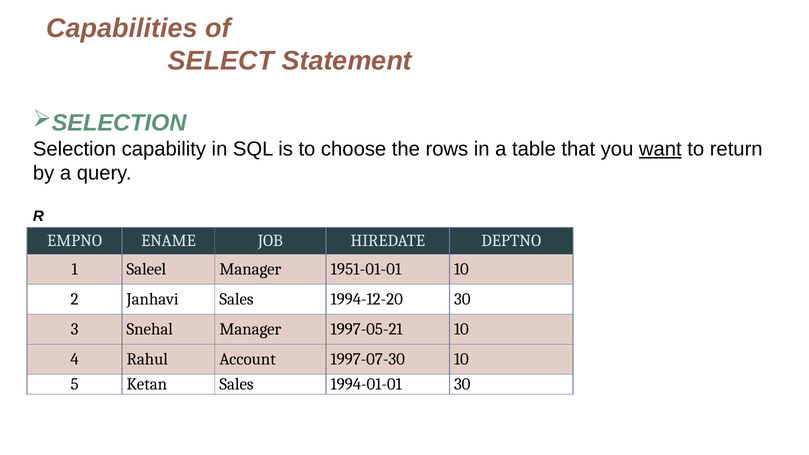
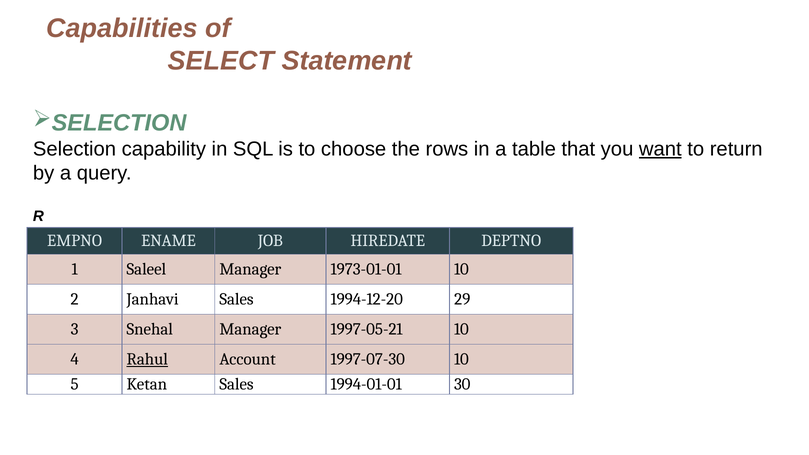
1951-01-01: 1951-01-01 -> 1973-01-01
1994-12-20 30: 30 -> 29
Rahul underline: none -> present
